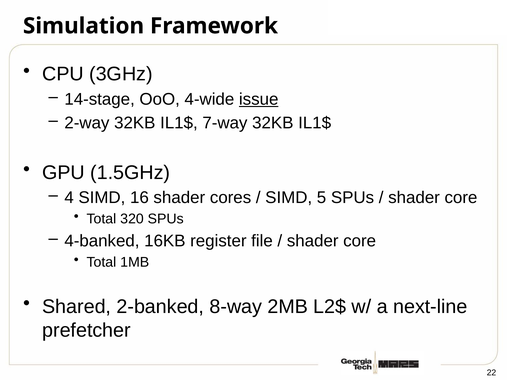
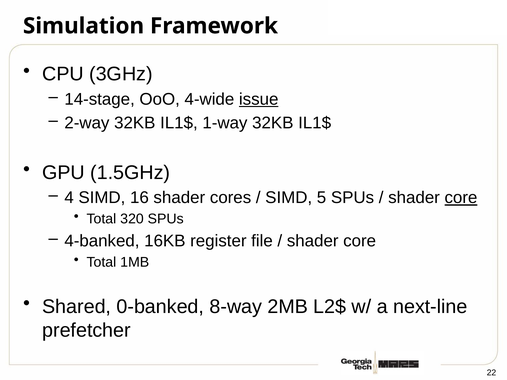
7-way: 7-way -> 1-way
core at (461, 198) underline: none -> present
2-banked: 2-banked -> 0-banked
